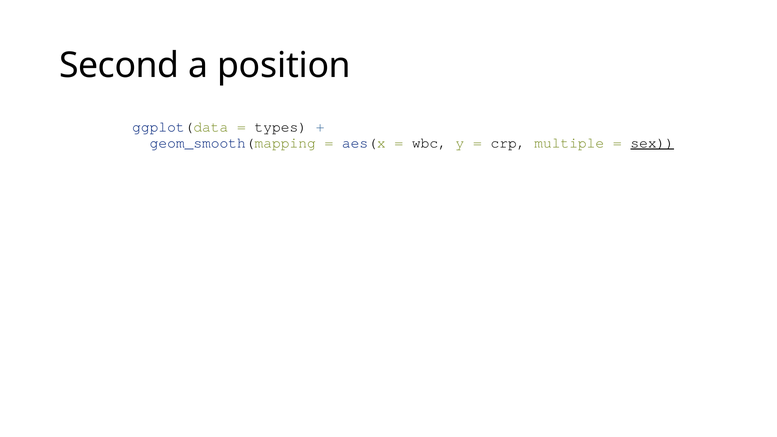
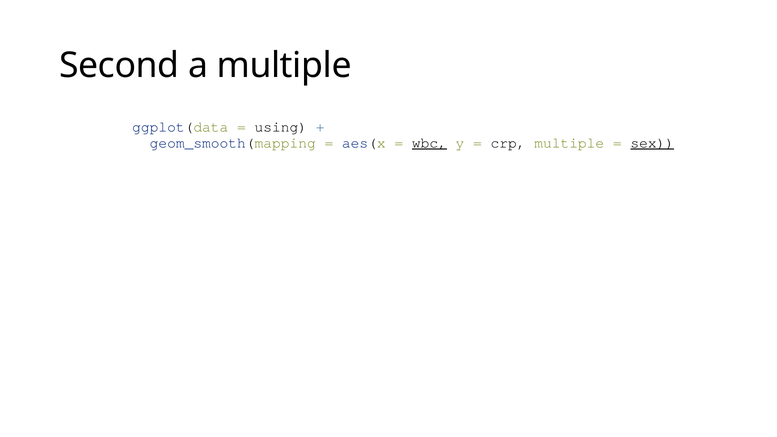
a position: position -> multiple
types: types -> using
wbc underline: none -> present
